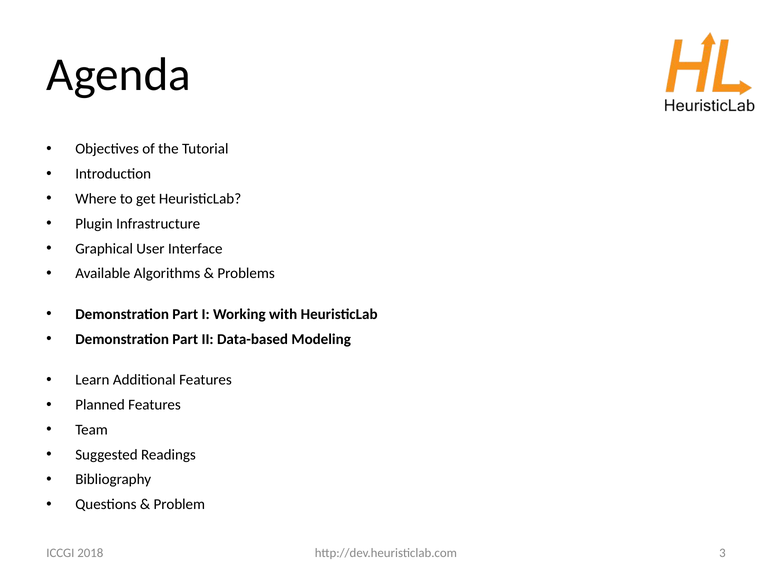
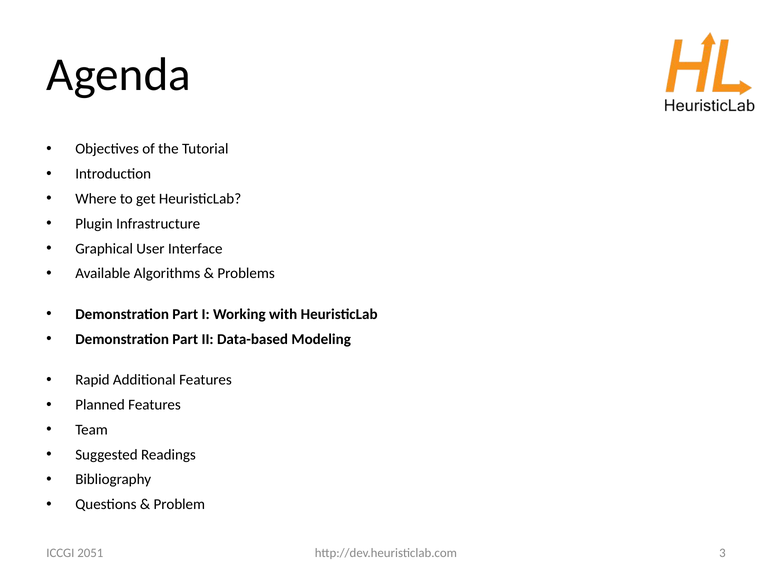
Learn: Learn -> Rapid
2018: 2018 -> 2051
